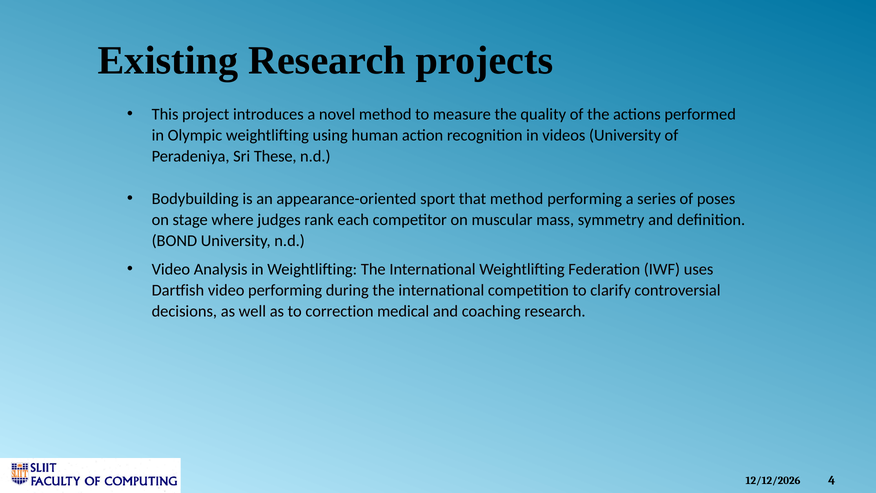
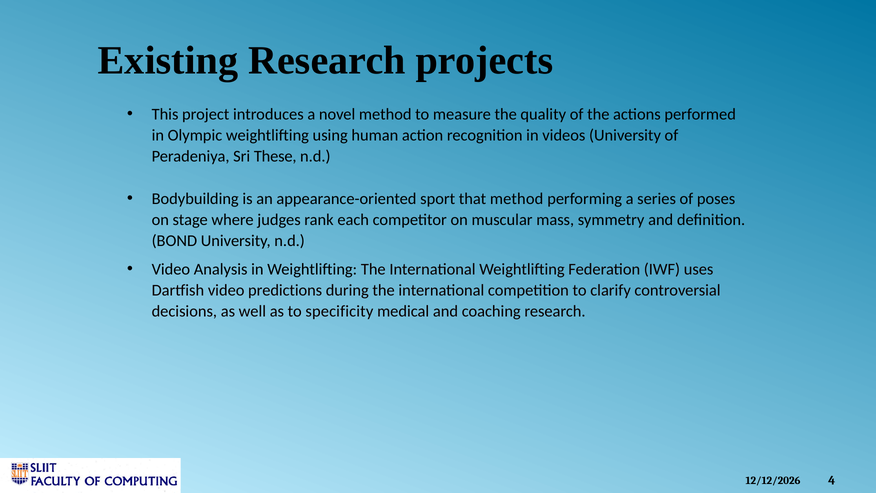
video performing: performing -> predictions
correction: correction -> specificity
